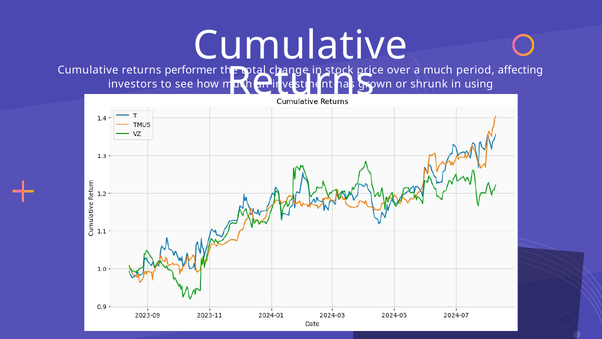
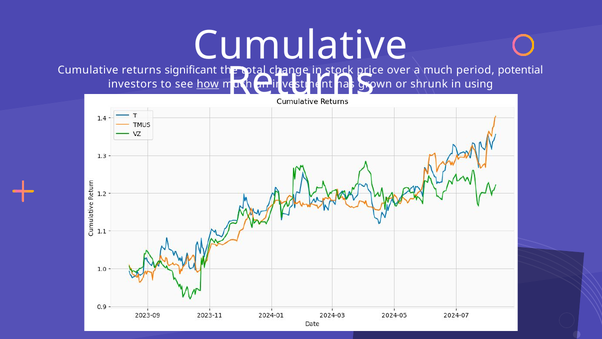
performer: performer -> significant
affecting: affecting -> potential
how underline: none -> present
